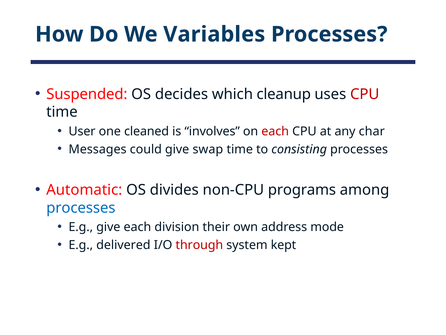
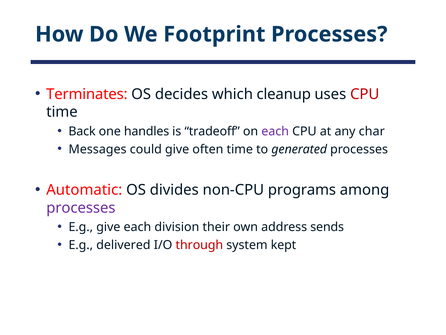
Variables: Variables -> Footprint
Suspended: Suspended -> Terminates
User: User -> Back
cleaned: cleaned -> handles
involves: involves -> tradeoff
each at (275, 131) colour: red -> purple
swap: swap -> often
consisting: consisting -> generated
processes at (81, 208) colour: blue -> purple
mode: mode -> sends
